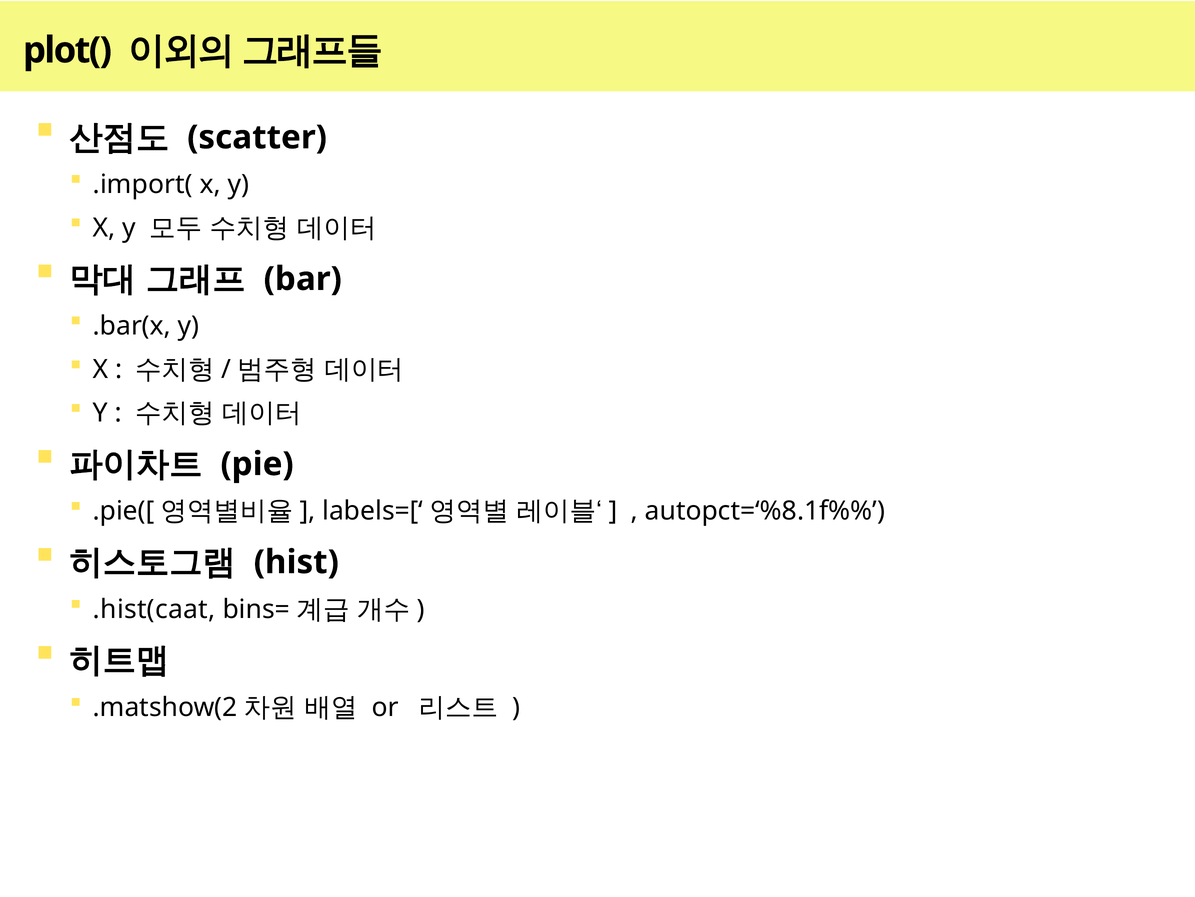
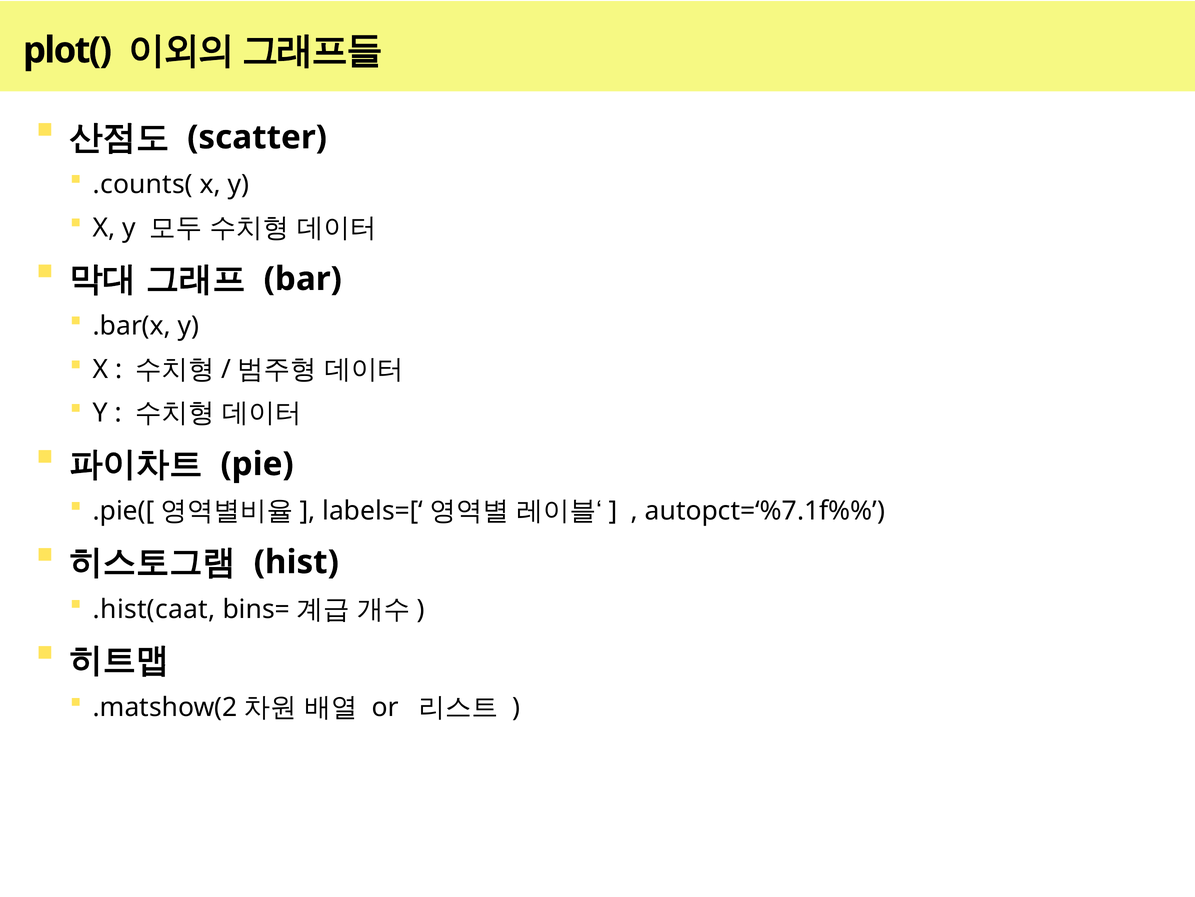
.import(: .import( -> .counts(
autopct=‘%8.1f%%: autopct=‘%8.1f%% -> autopct=‘%7.1f%%
